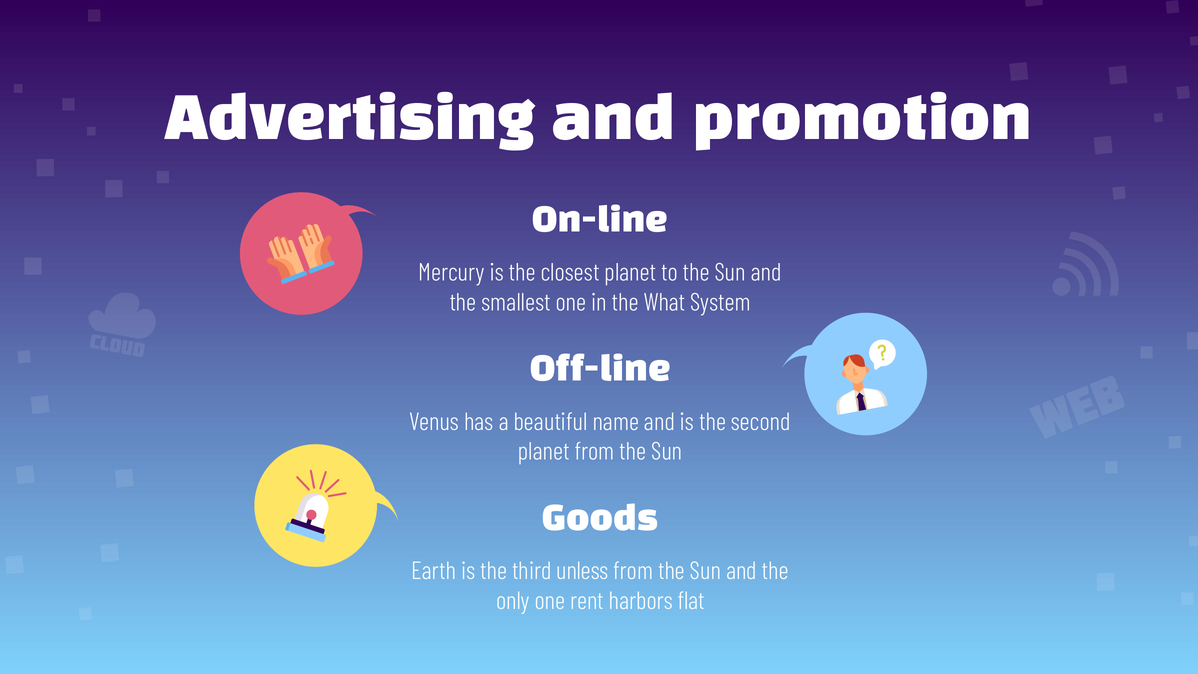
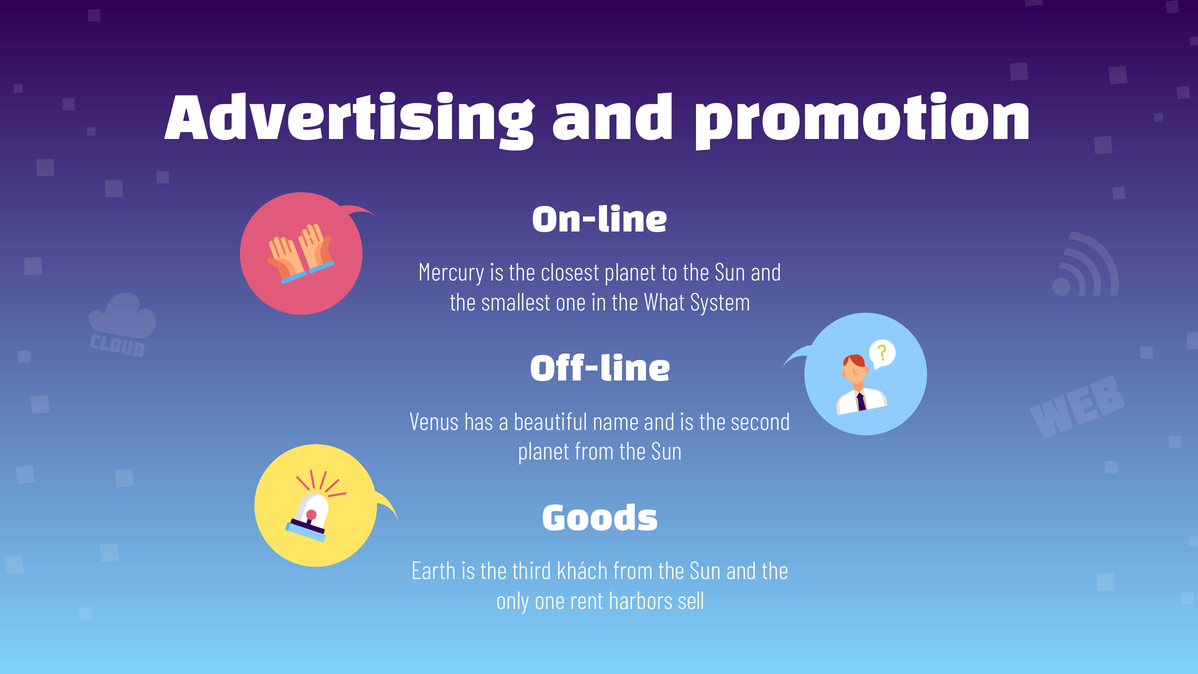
unless: unless -> khách
flat: flat -> sell
